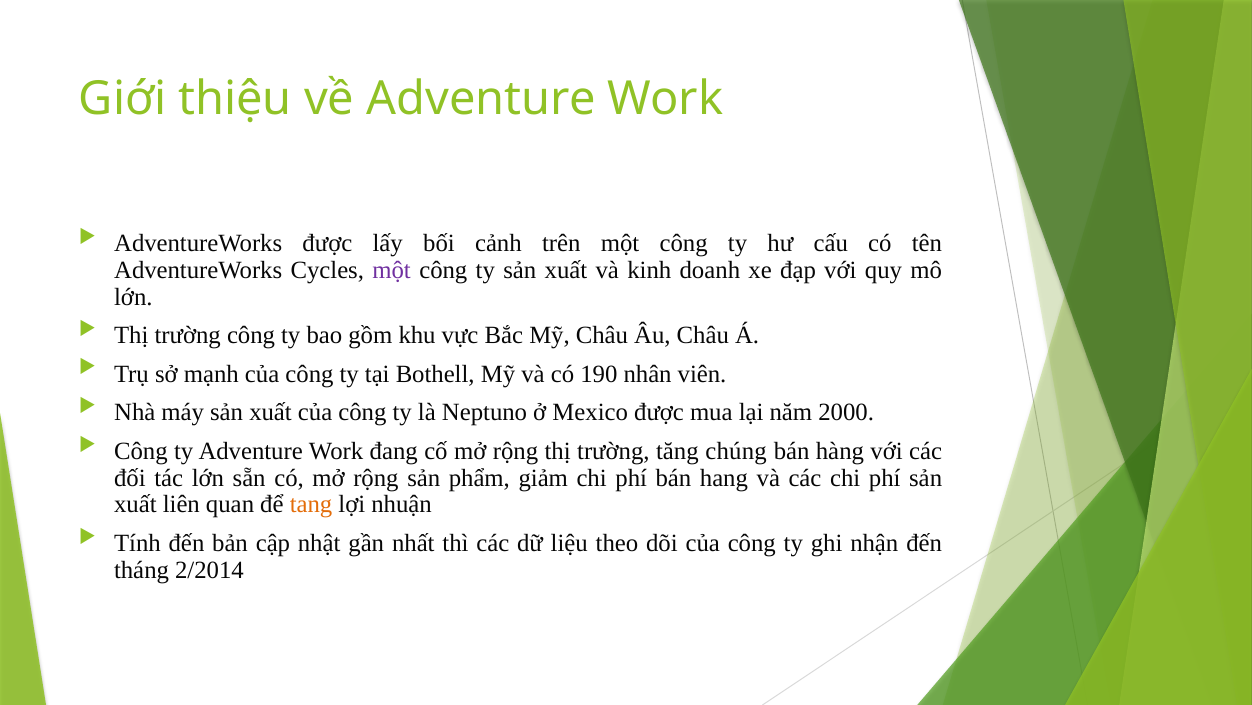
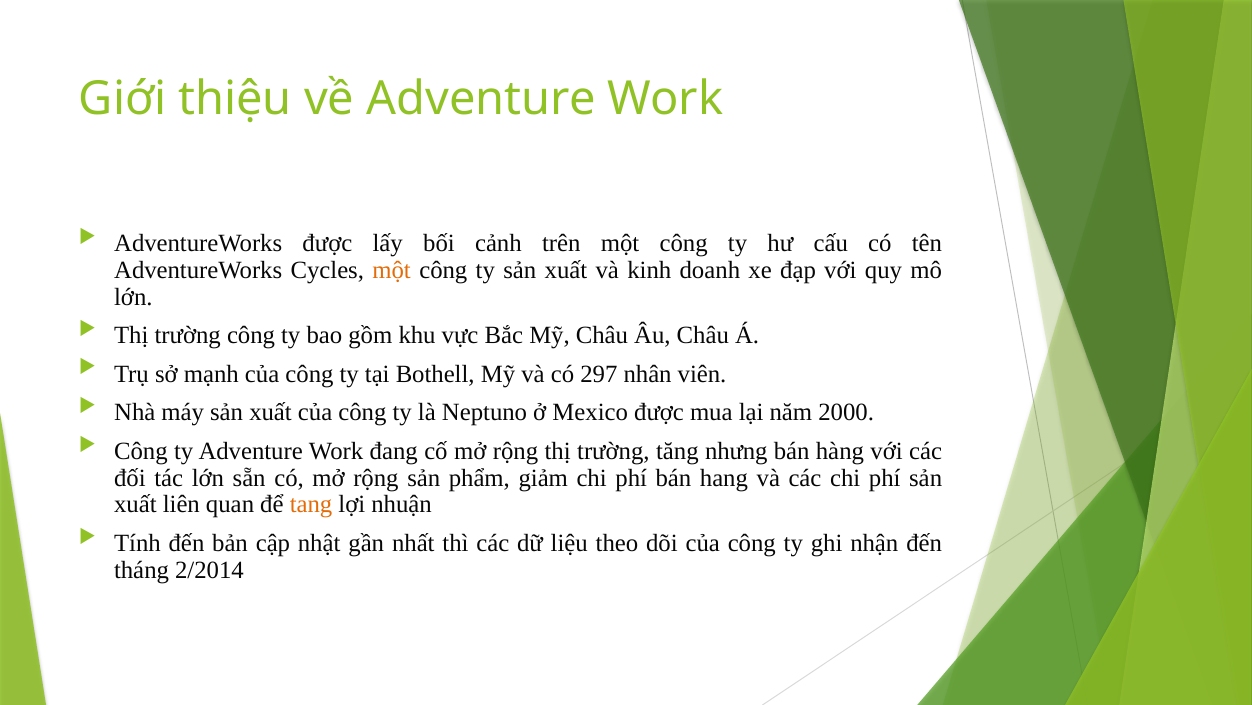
một at (392, 270) colour: purple -> orange
190: 190 -> 297
chúng: chúng -> nhưng
